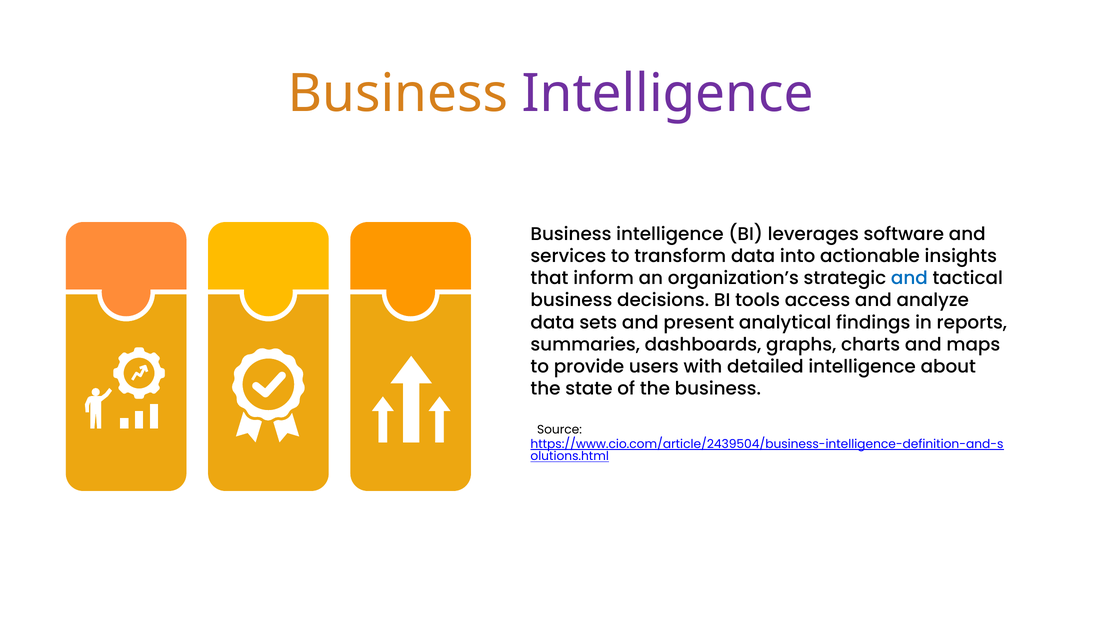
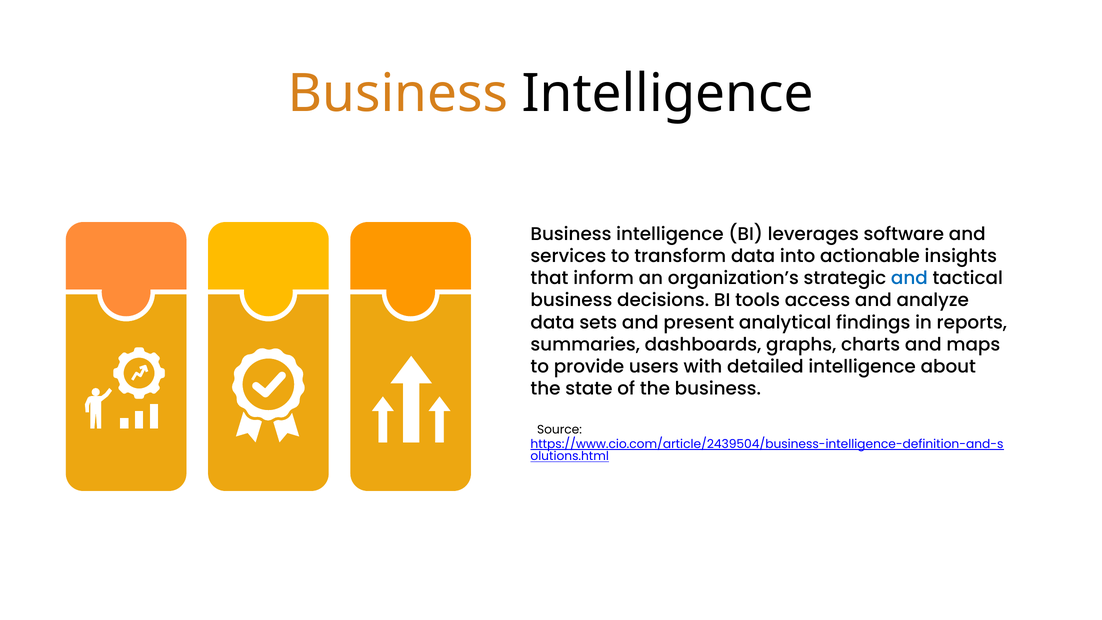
Intelligence at (668, 94) colour: purple -> black
